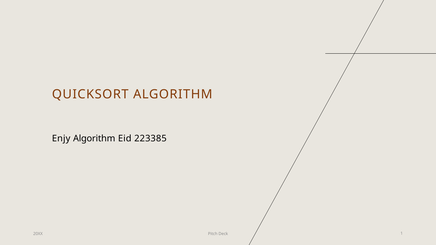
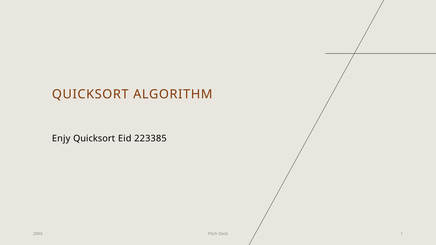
Enjy Algorithm: Algorithm -> Quicksort
